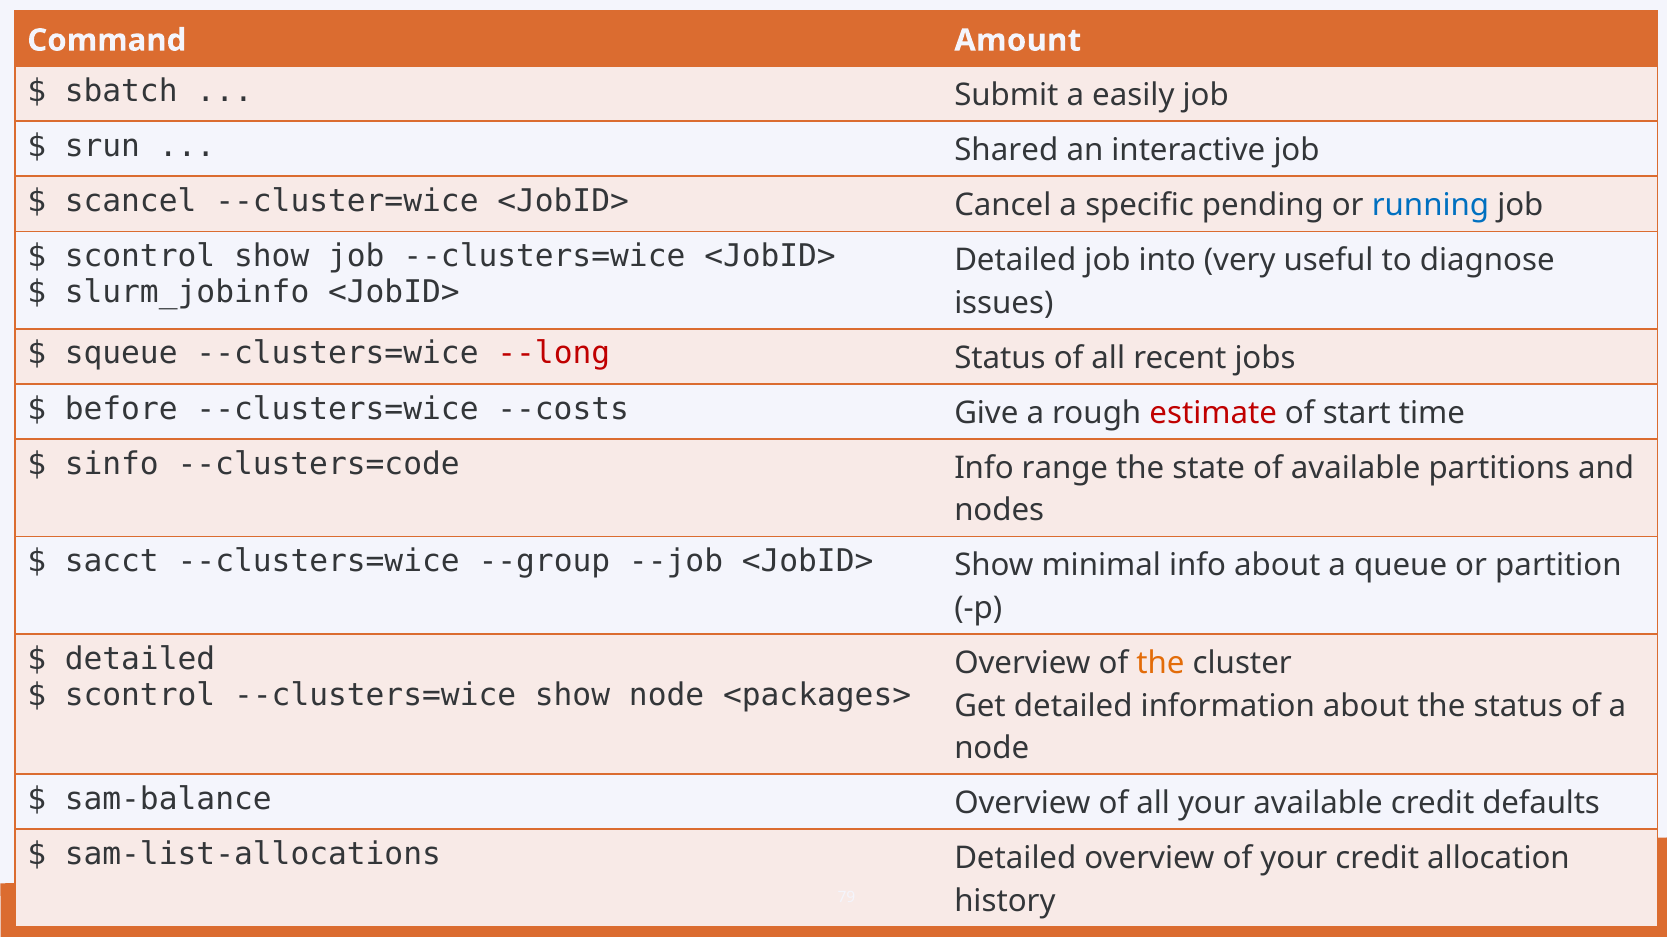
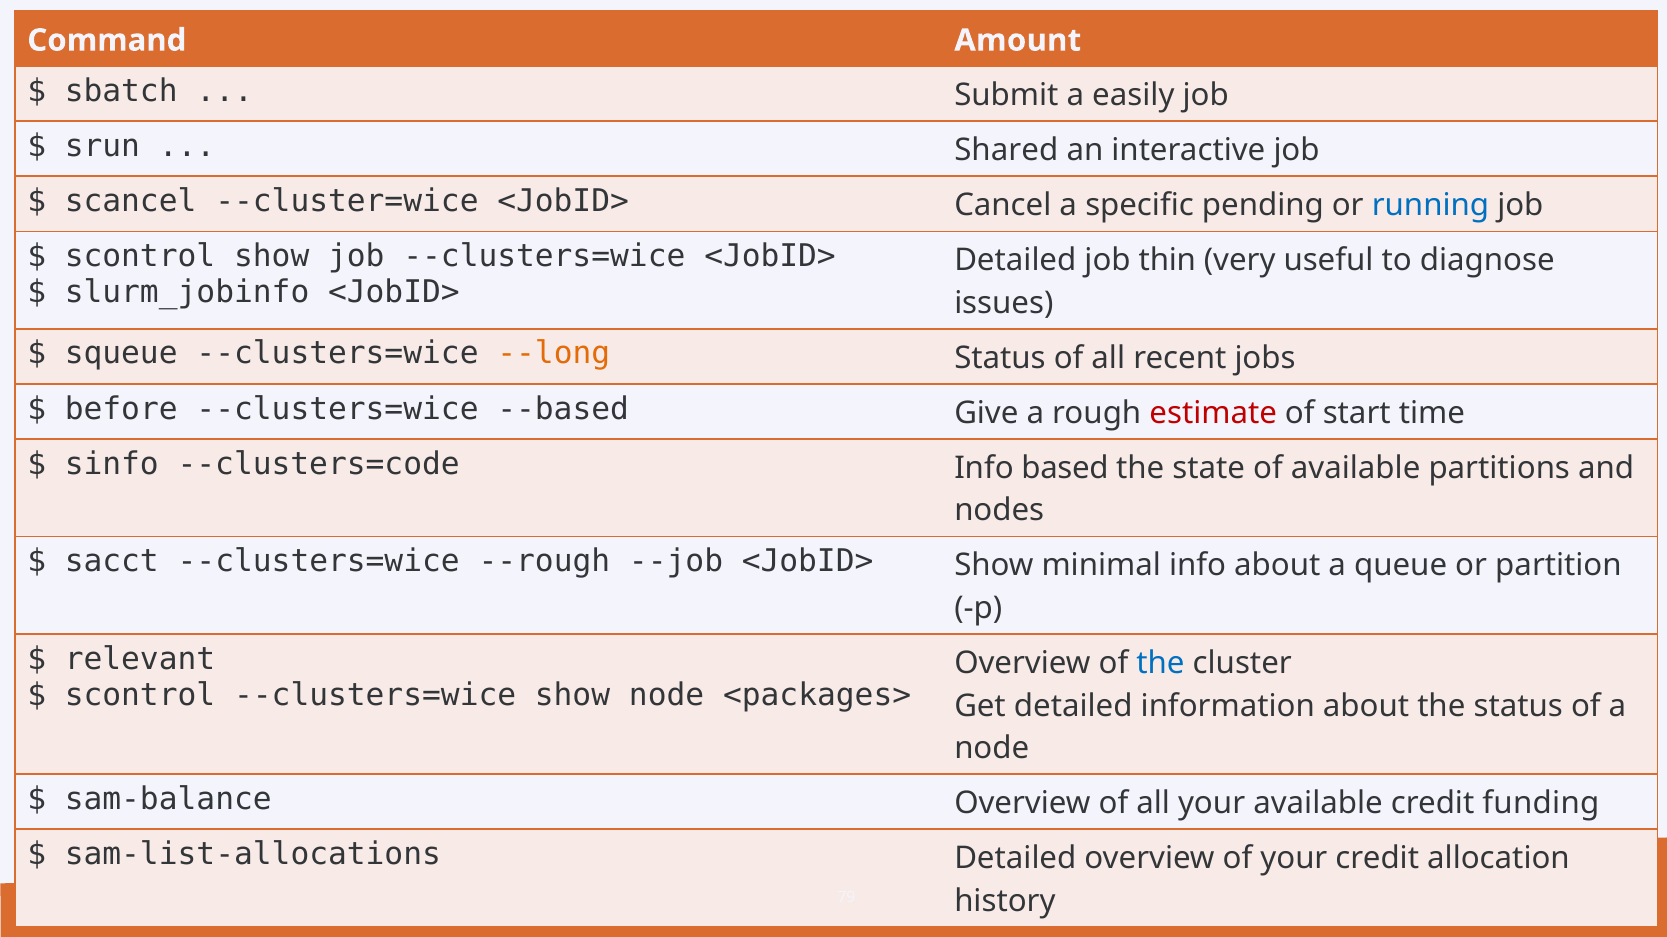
into: into -> thin
--long colour: red -> orange
--costs: --costs -> --based
range: range -> based
--group: --group -> --rough
detailed at (140, 659): detailed -> relevant
the at (1160, 664) colour: orange -> blue
defaults: defaults -> funding
